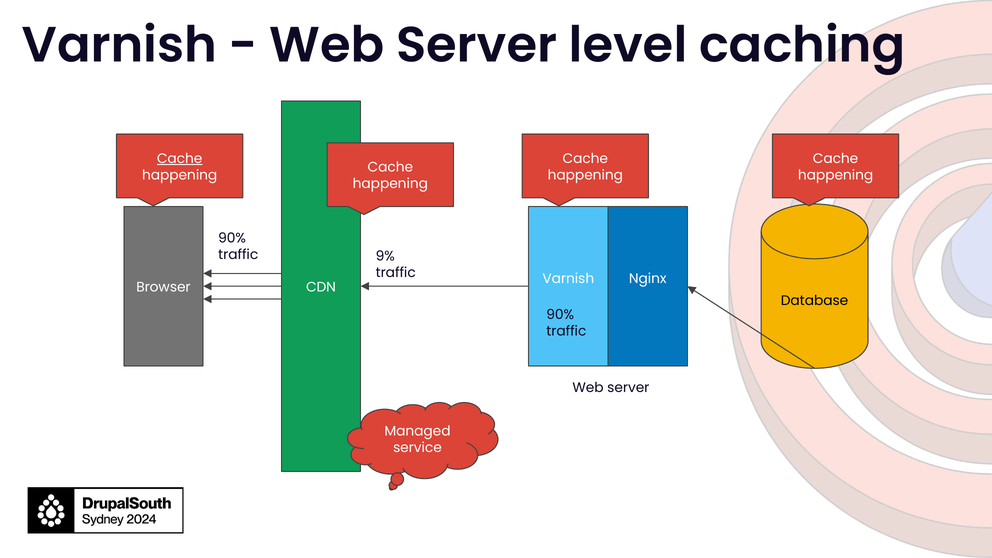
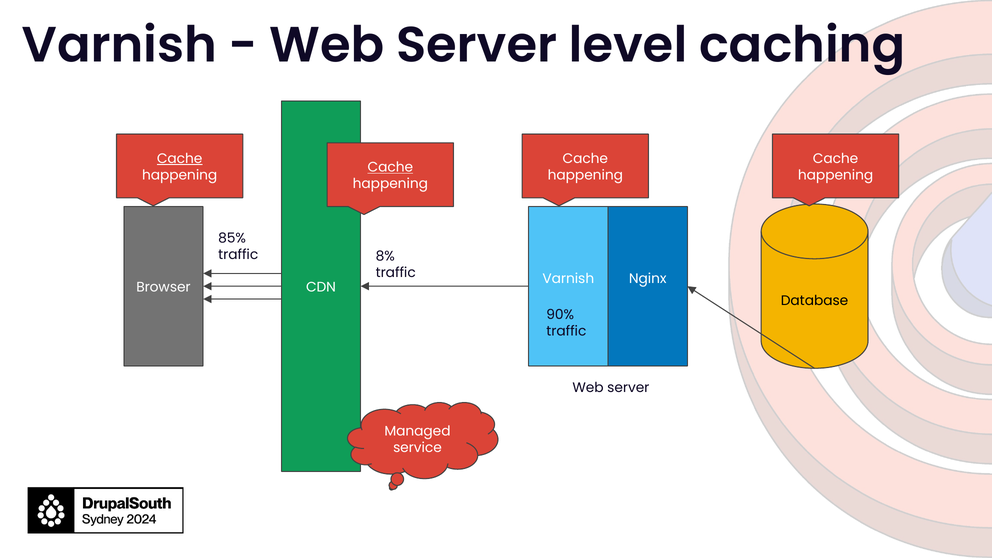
Cache at (390, 167) underline: none -> present
90% at (232, 238): 90% -> 85%
9%: 9% -> 8%
